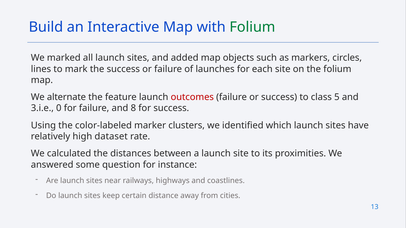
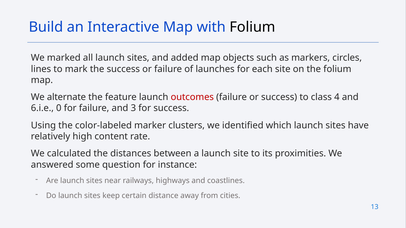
Folium at (252, 27) colour: green -> black
5: 5 -> 4
3.i.e: 3.i.e -> 6.i.e
8: 8 -> 3
dataset: dataset -> content
